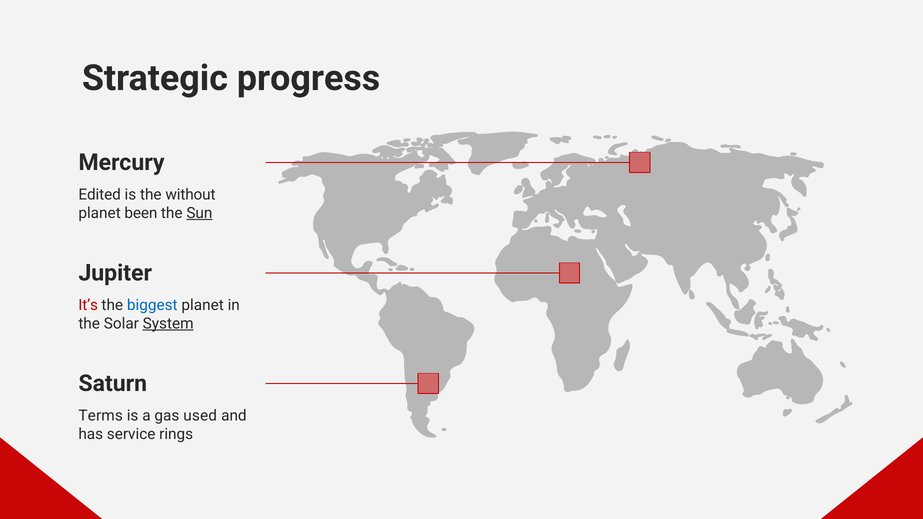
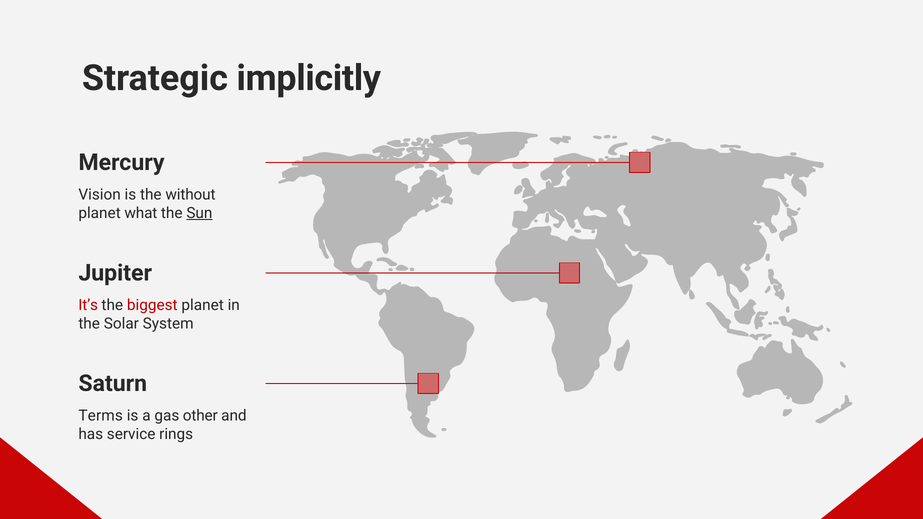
progress: progress -> implicitly
Edited: Edited -> Vision
been: been -> what
biggest colour: blue -> red
System underline: present -> none
used: used -> other
